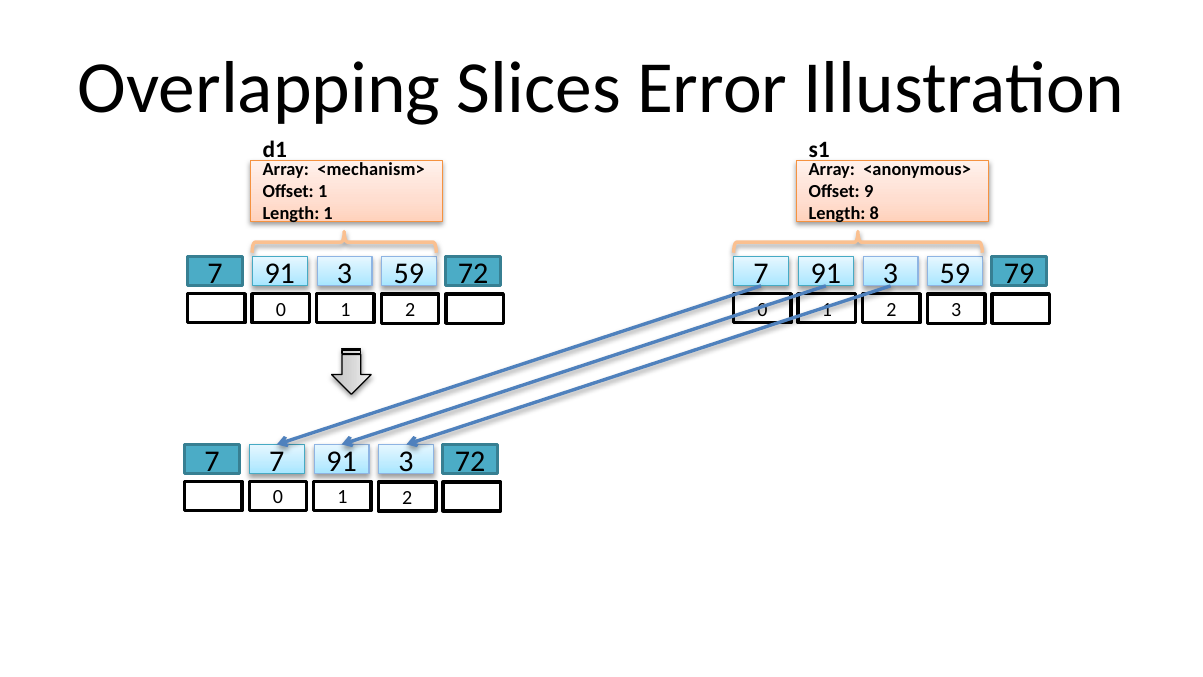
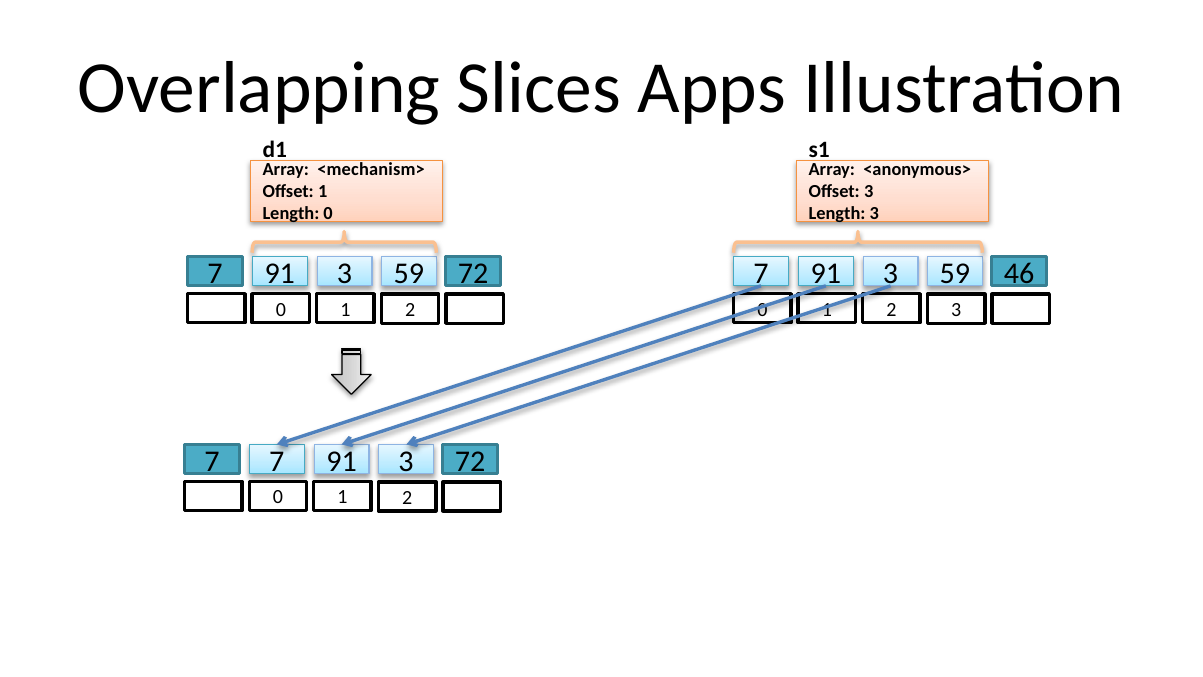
Error: Error -> Apps
Offset 9: 9 -> 3
Length 1: 1 -> 0
Length 8: 8 -> 3
79: 79 -> 46
